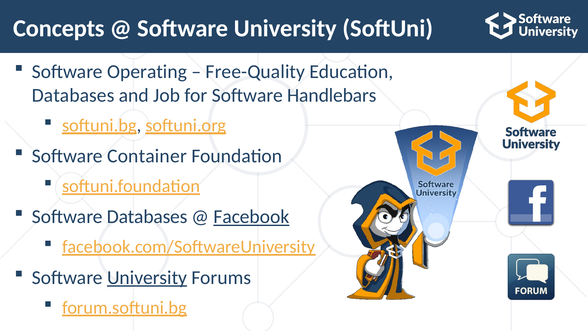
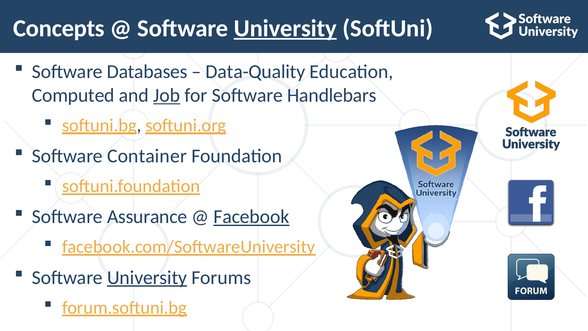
University at (285, 28) underline: none -> present
Operating: Operating -> Databases
Free-Quality: Free-Quality -> Data-Quality
Databases at (73, 95): Databases -> Computed
Job underline: none -> present
Software Databases: Databases -> Assurance
